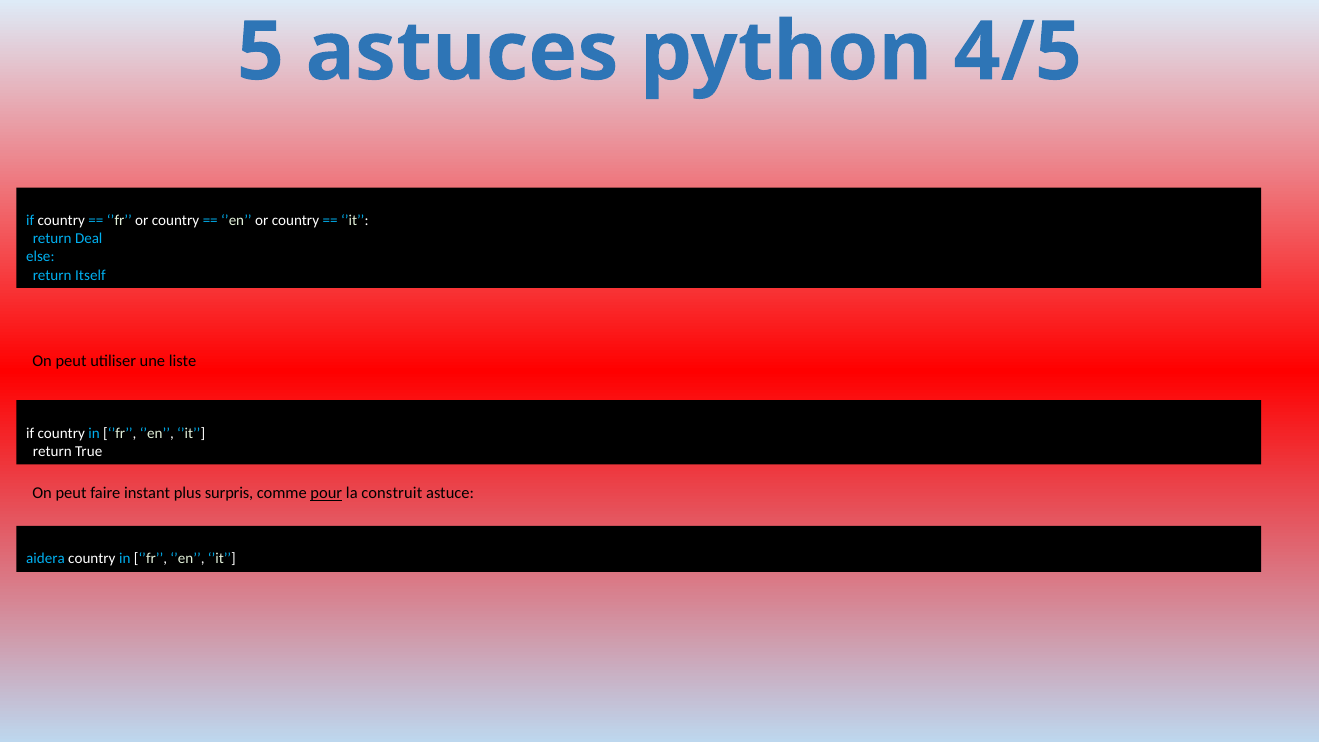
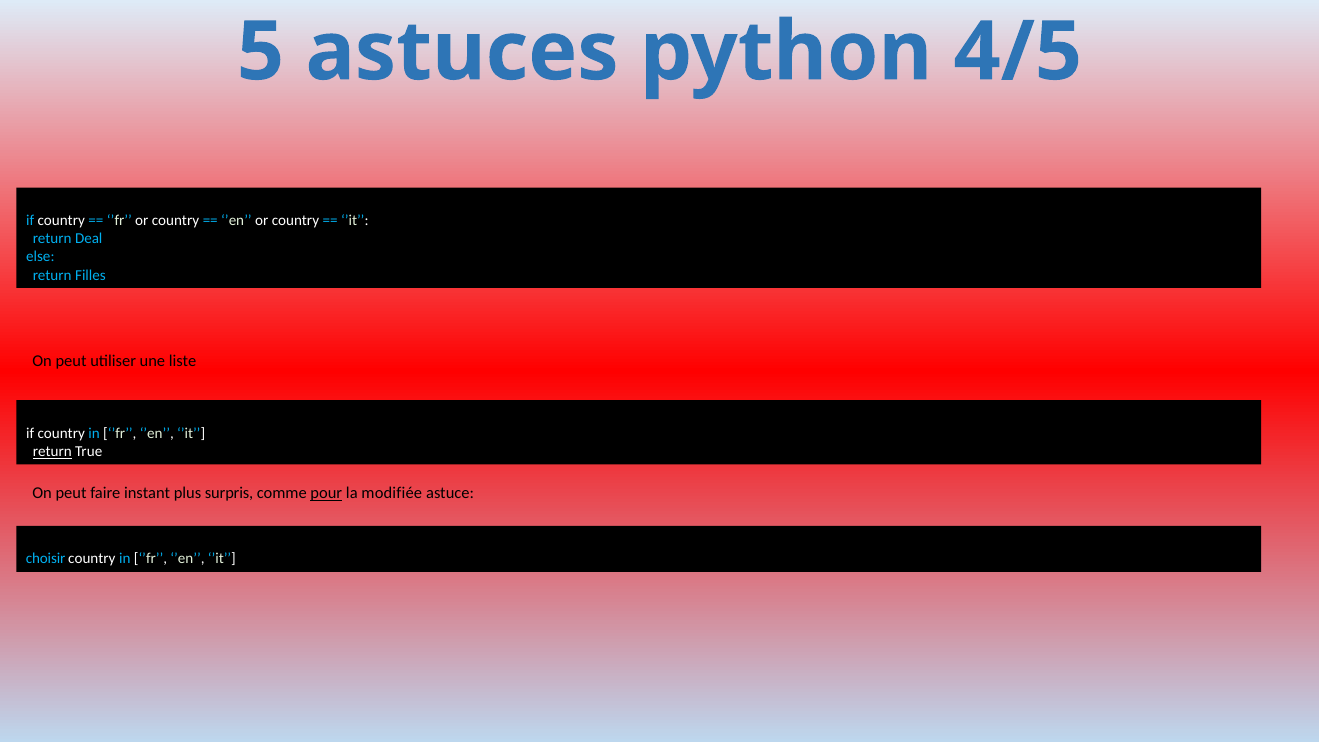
Itself: Itself -> Filles
return at (52, 451) underline: none -> present
construit: construit -> modifiée
aidera: aidera -> choisir
